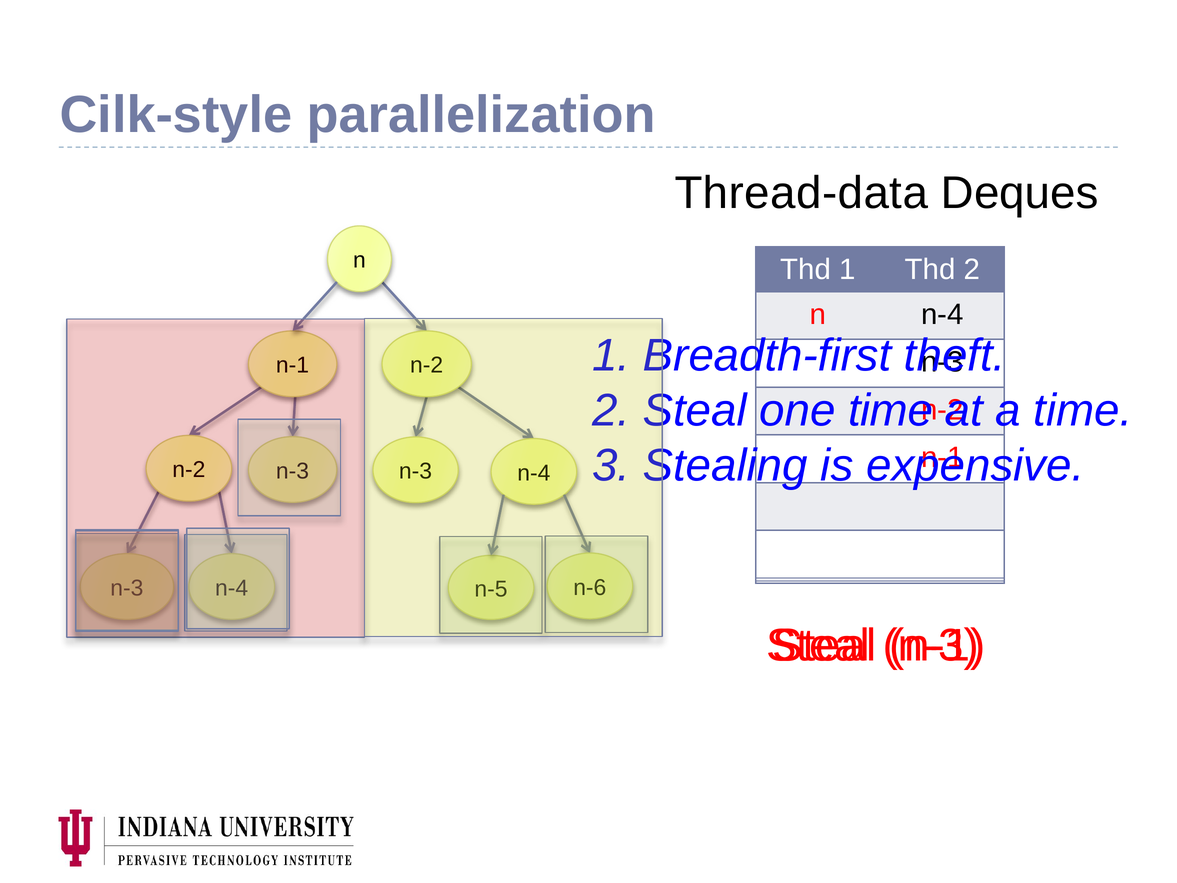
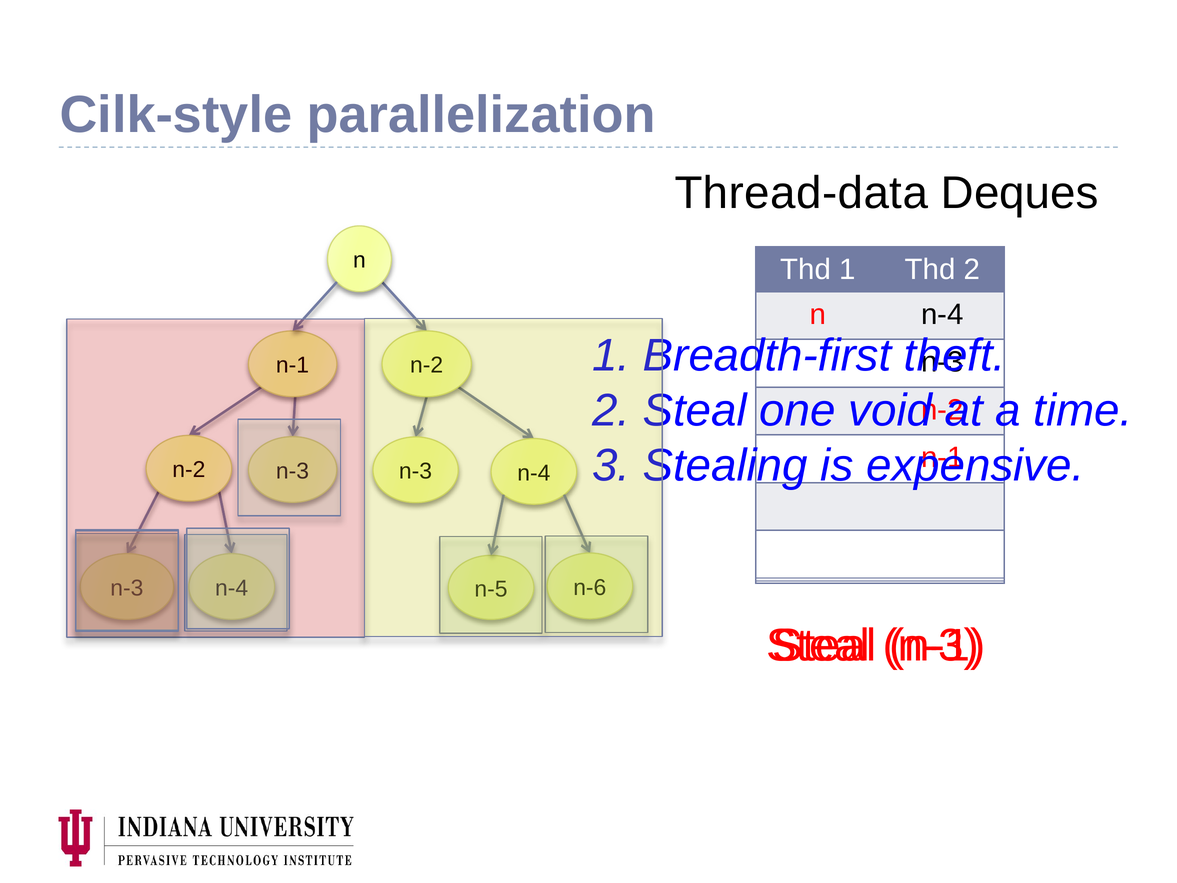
time at (891, 410): time -> void
